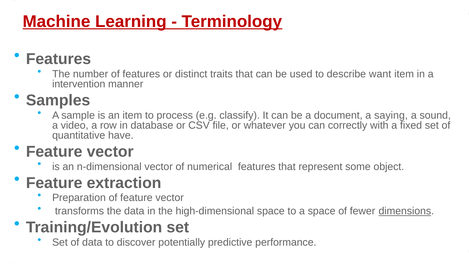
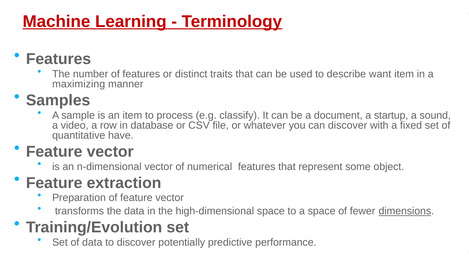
intervention: intervention -> maximizing
saying: saying -> startup
can correctly: correctly -> discover
